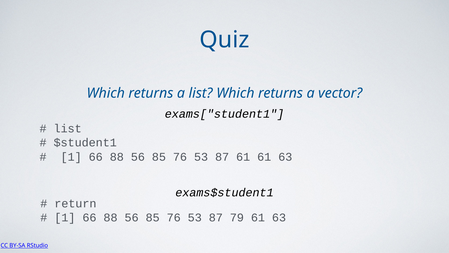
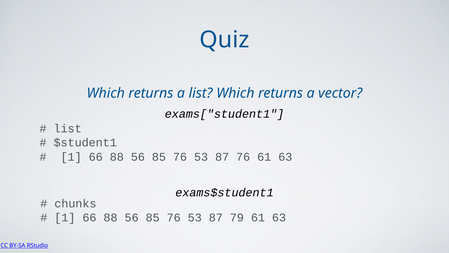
87 61: 61 -> 76
return: return -> chunks
